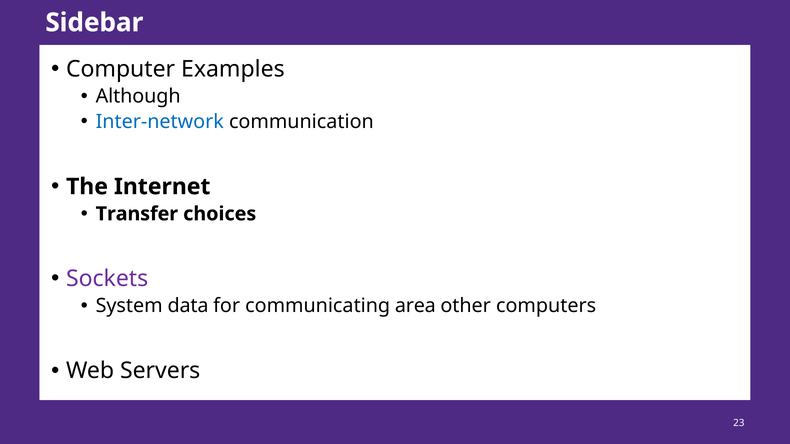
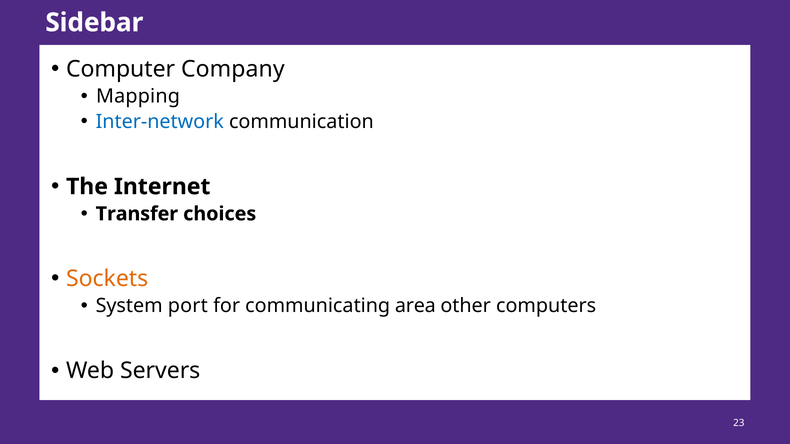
Examples: Examples -> Company
Although: Although -> Mapping
Sockets colour: purple -> orange
data: data -> port
